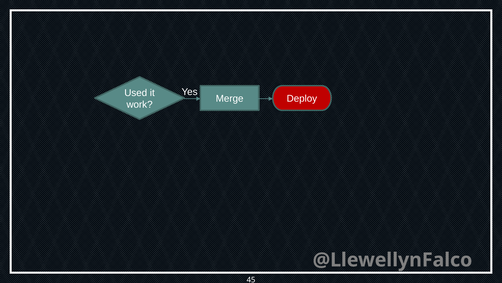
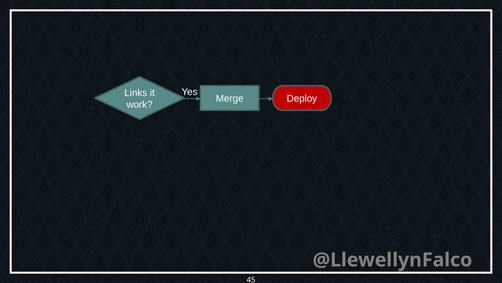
Used: Used -> Links
